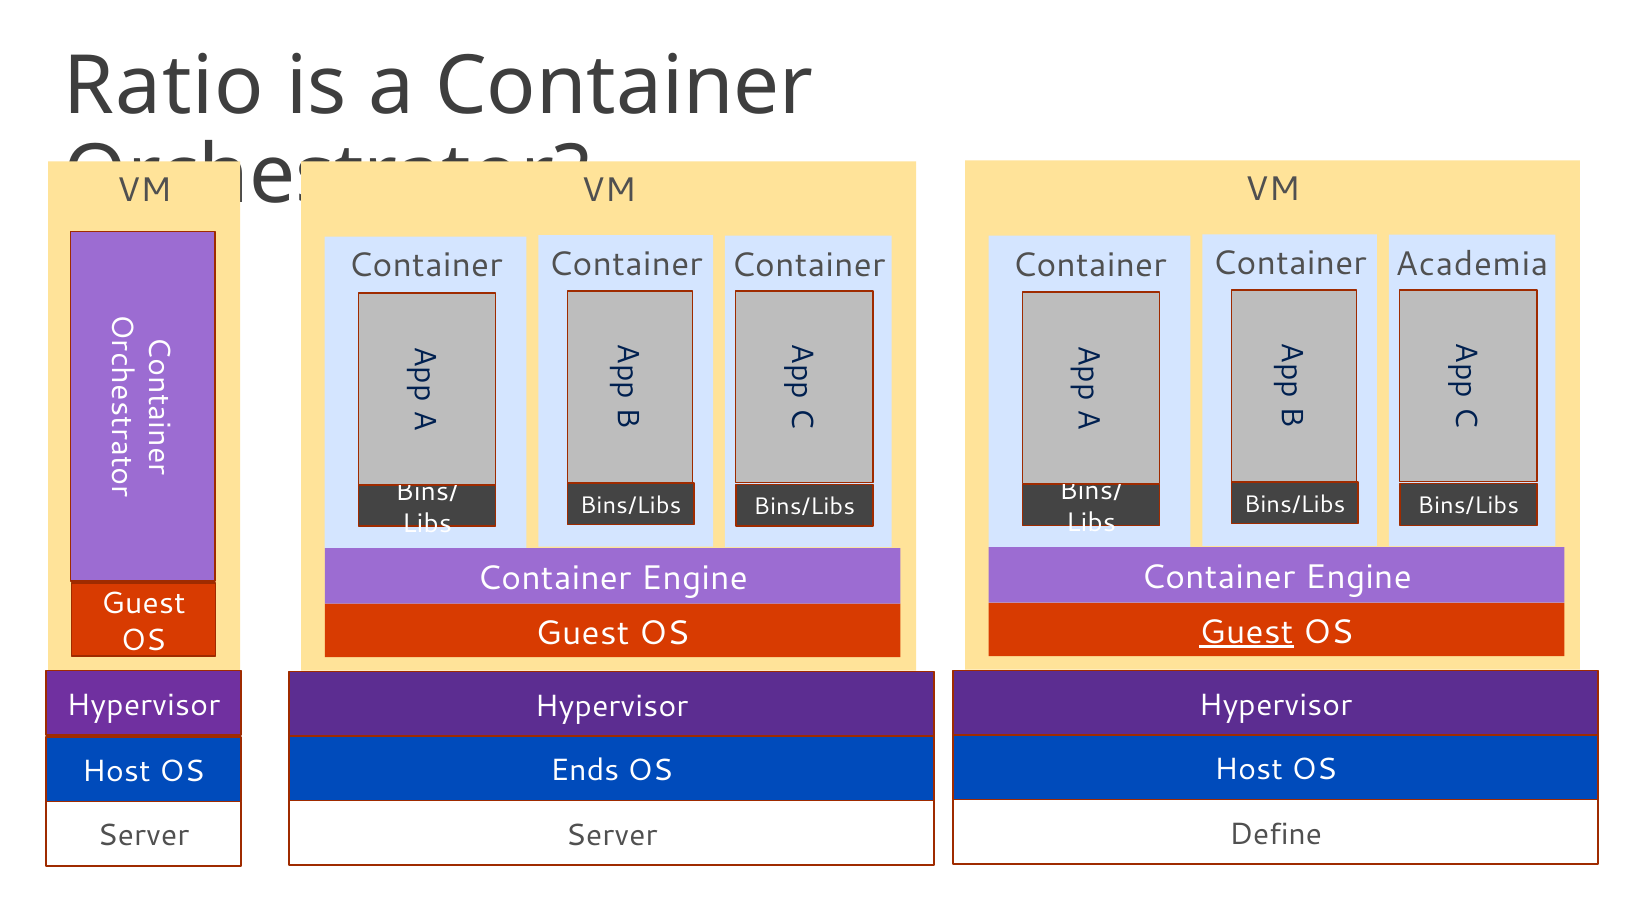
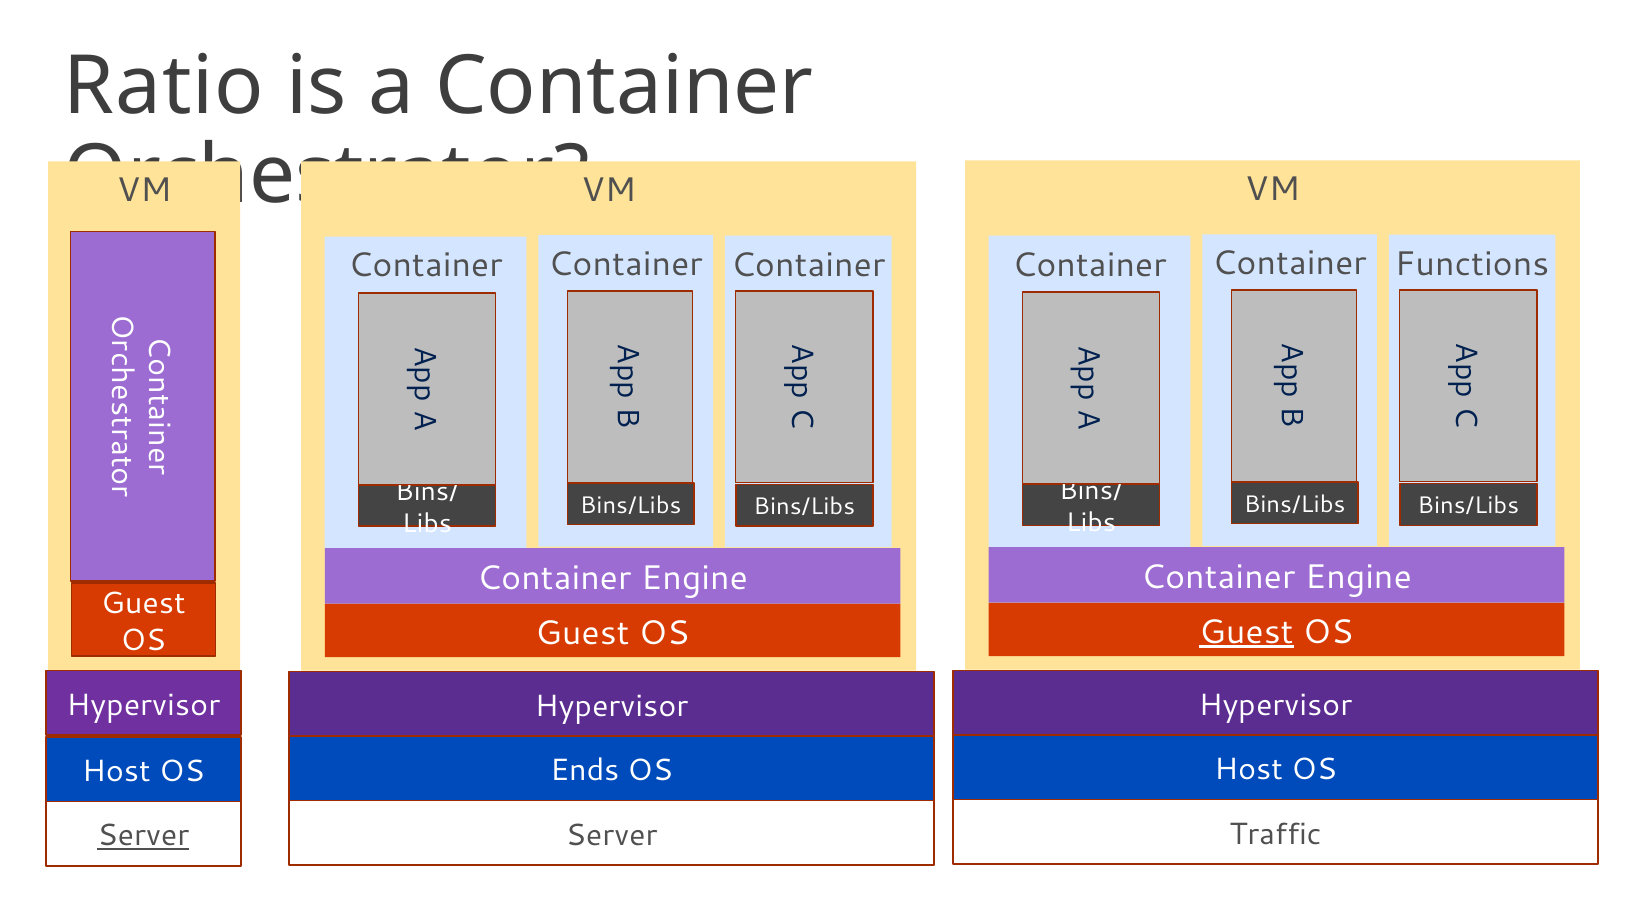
Academia: Academia -> Functions
Define: Define -> Traffic
Server at (143, 836) underline: none -> present
